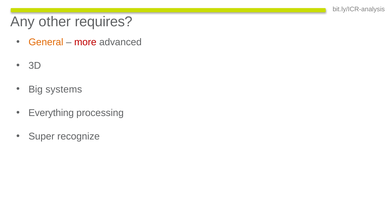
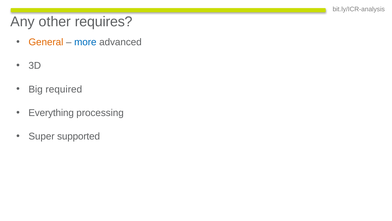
more colour: red -> blue
systems: systems -> required
recognize: recognize -> supported
